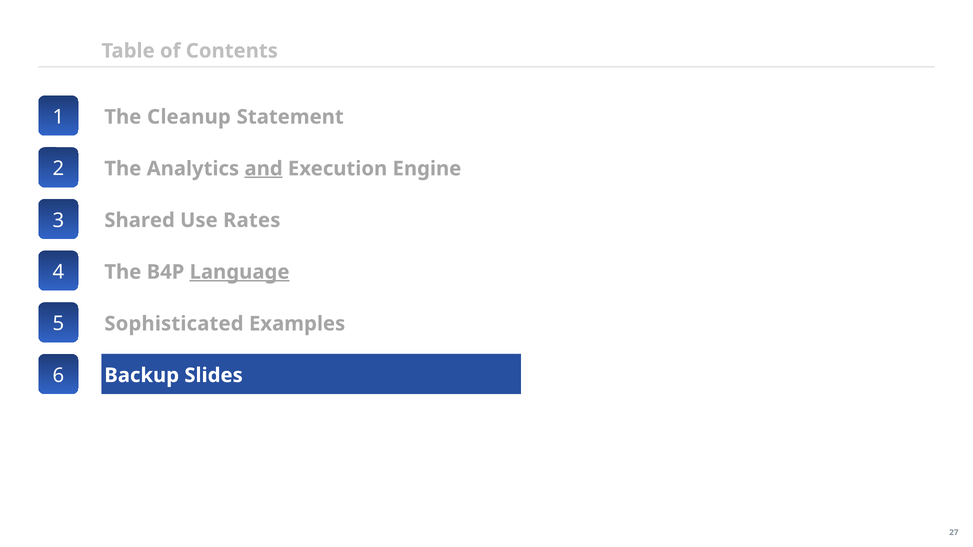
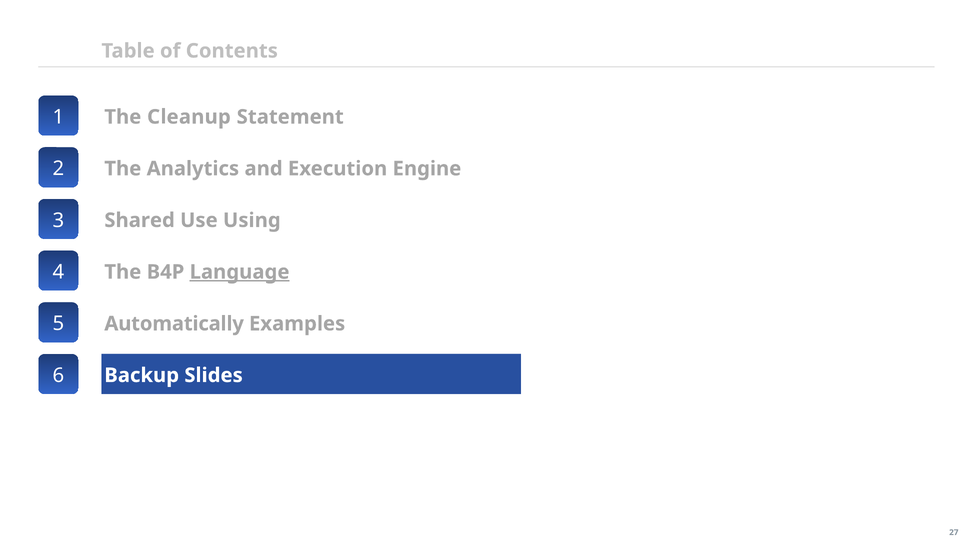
and underline: present -> none
Rates: Rates -> Using
Sophisticated: Sophisticated -> Automatically
